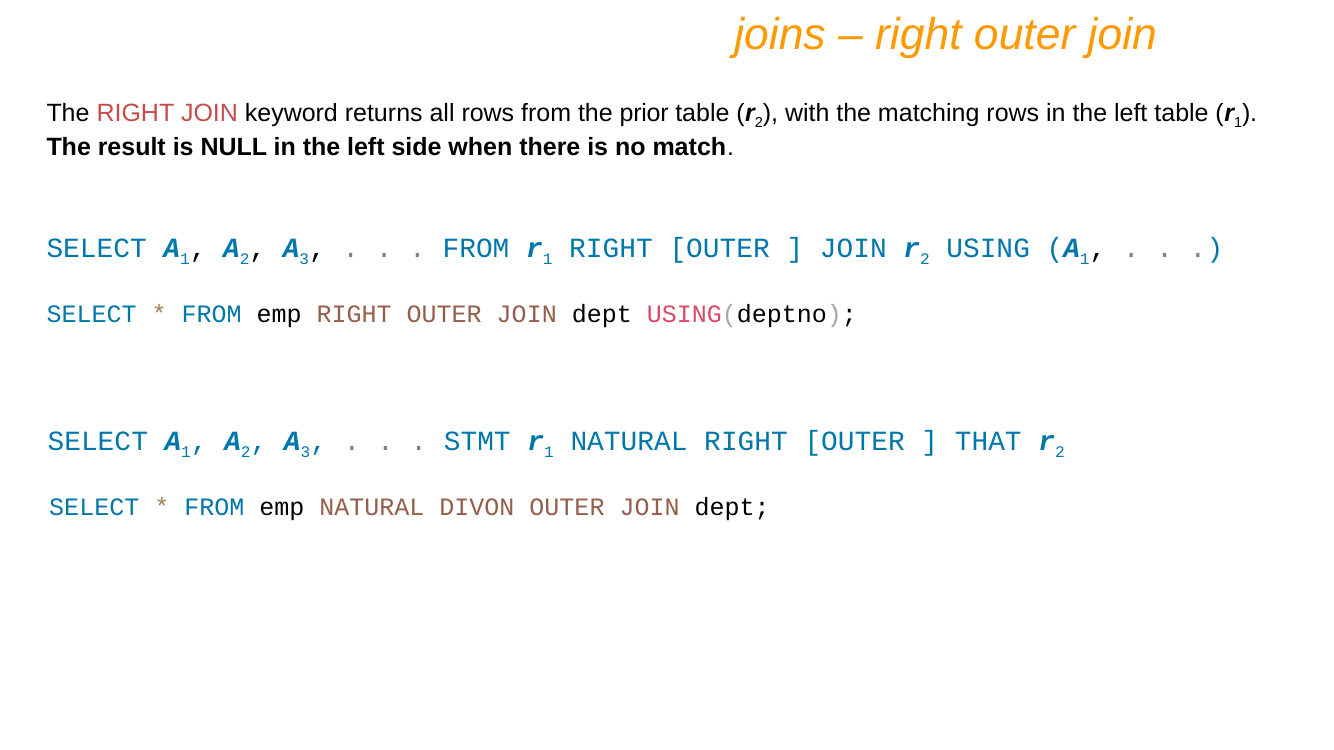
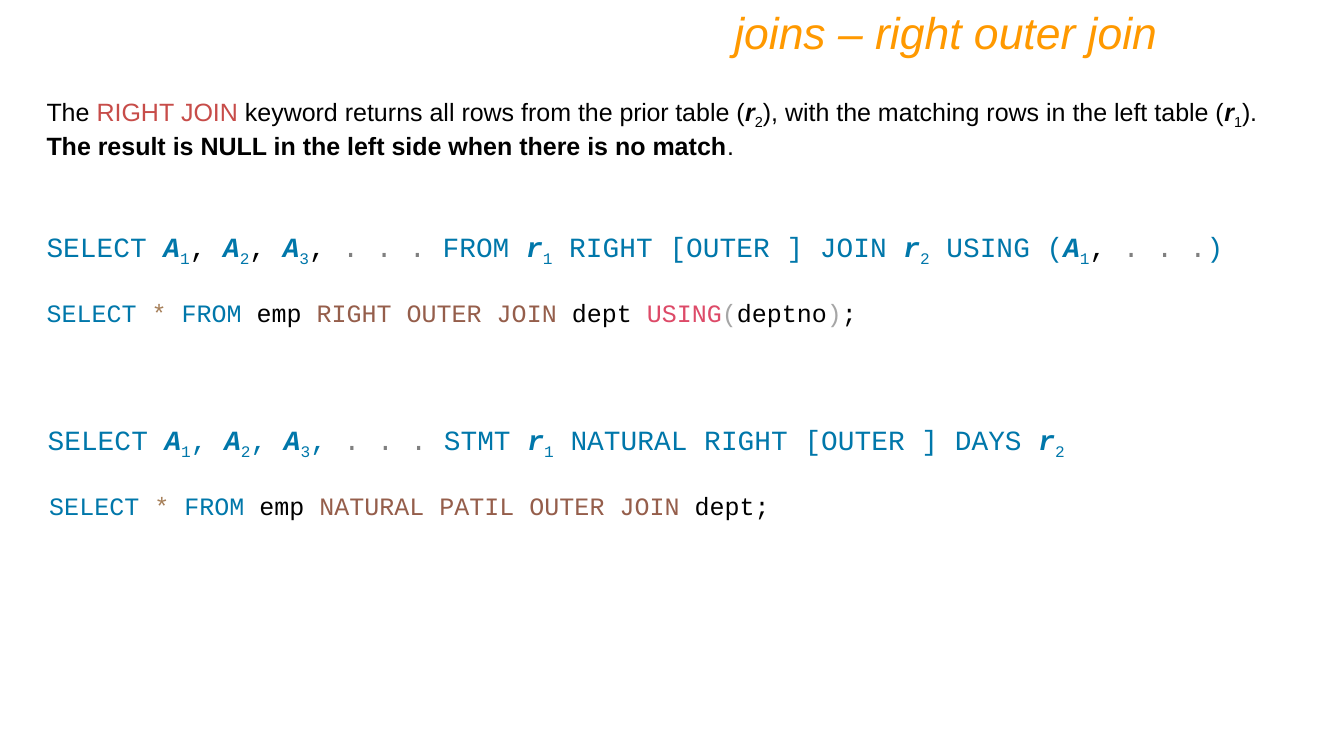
THAT: THAT -> DAYS
DIVON: DIVON -> PATIL
